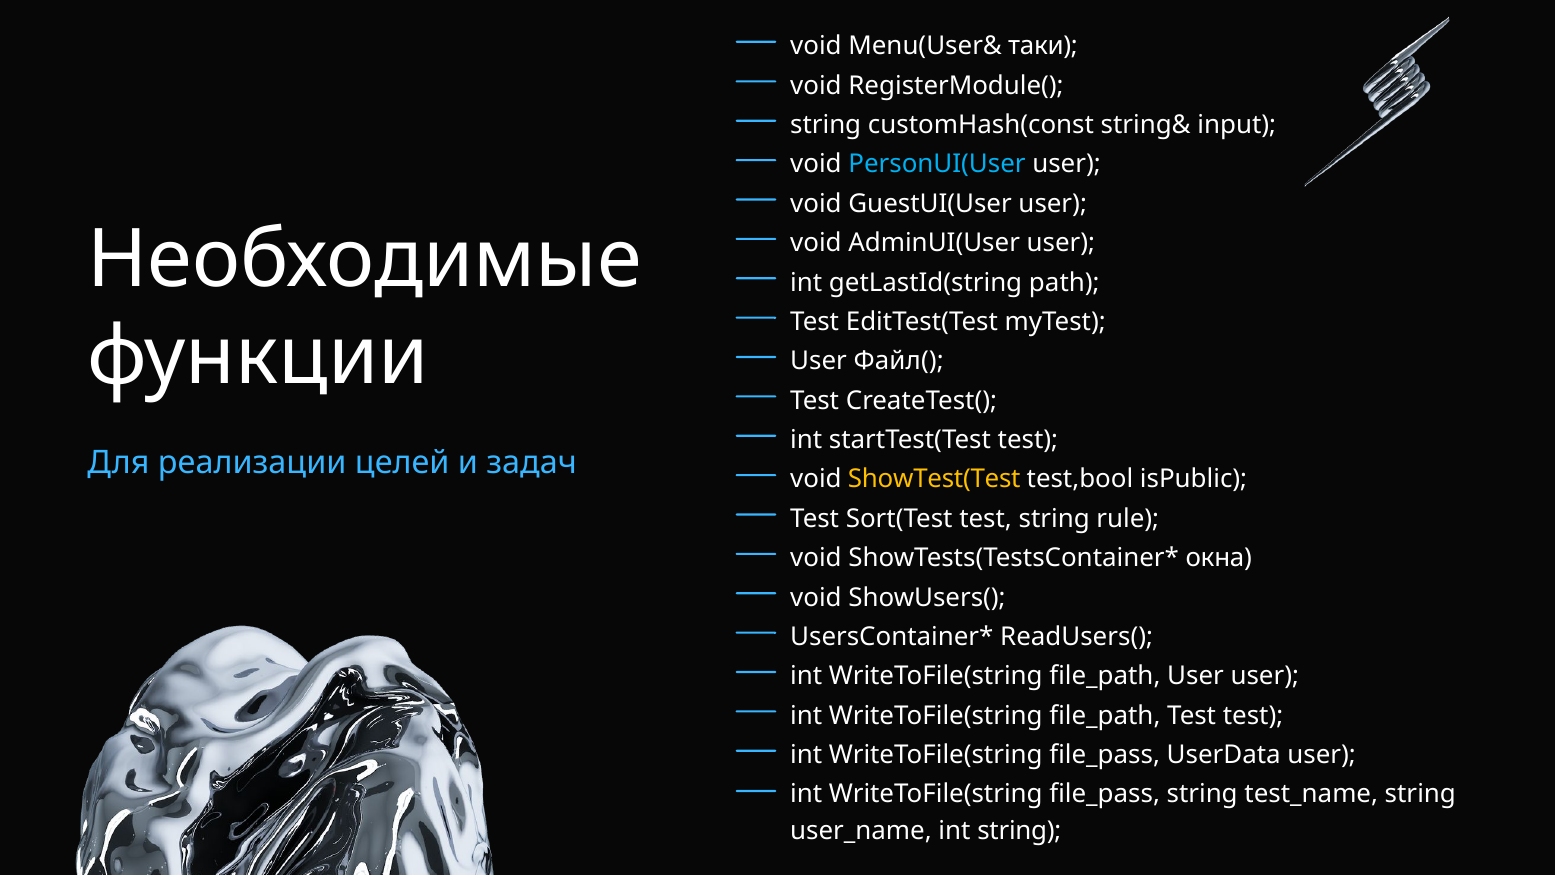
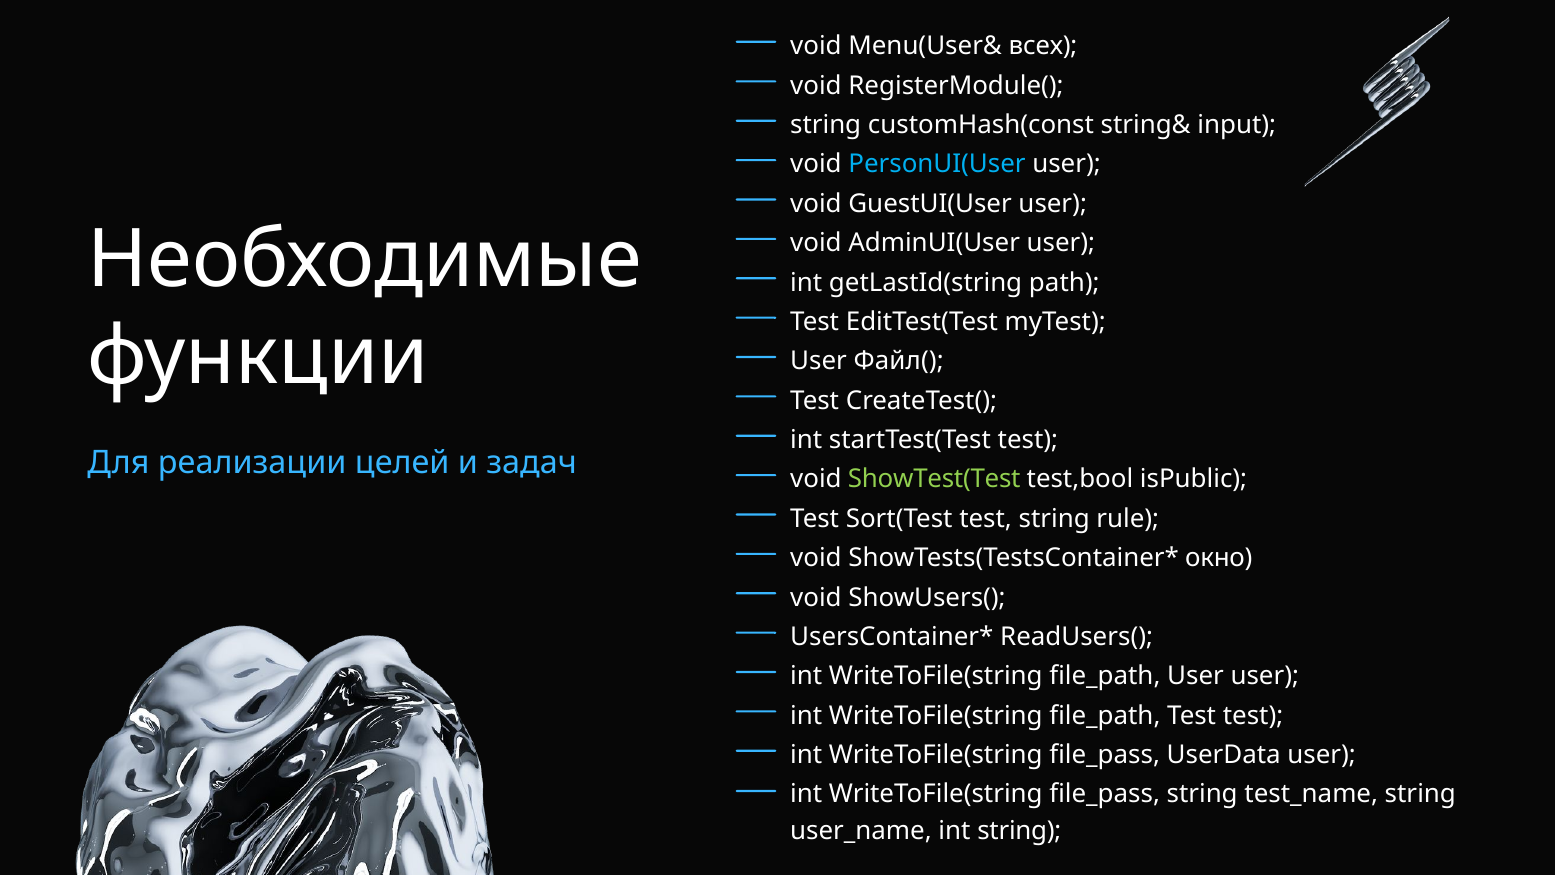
таки: таки -> всех
ShowTest(Test colour: yellow -> light green
окна: окна -> окно
